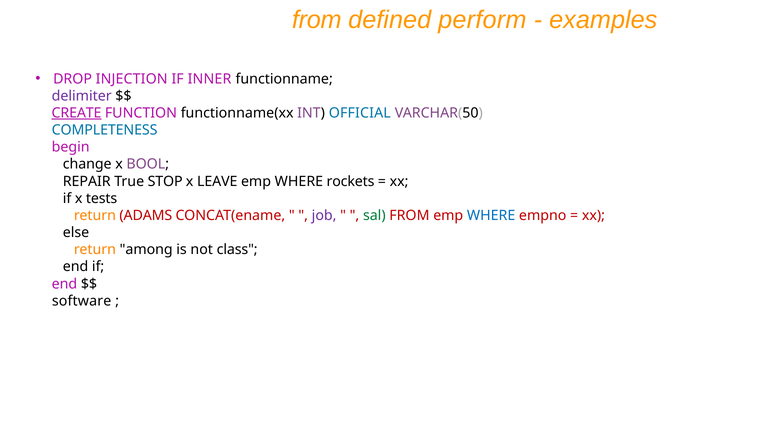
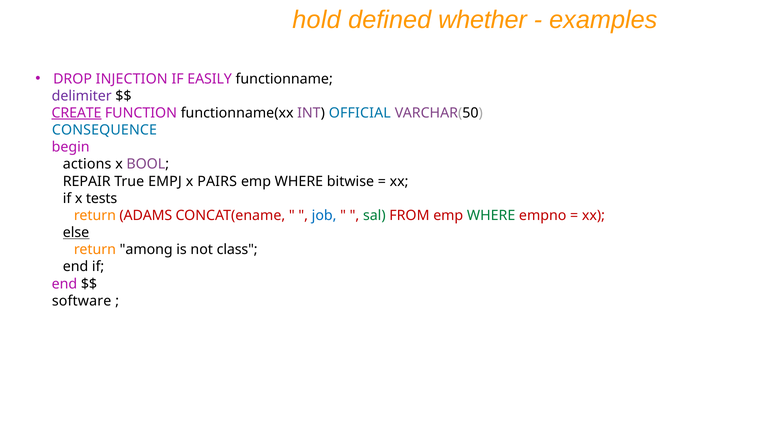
from at (317, 20): from -> hold
perform: perform -> whether
INNER: INNER -> EASILY
COMPLETENESS: COMPLETENESS -> CONSEQUENCE
change: change -> actions
STOP: STOP -> EMPJ
LEAVE: LEAVE -> PAIRS
rockets: rockets -> bitwise
job colour: purple -> blue
WHERE at (491, 215) colour: blue -> green
else underline: none -> present
